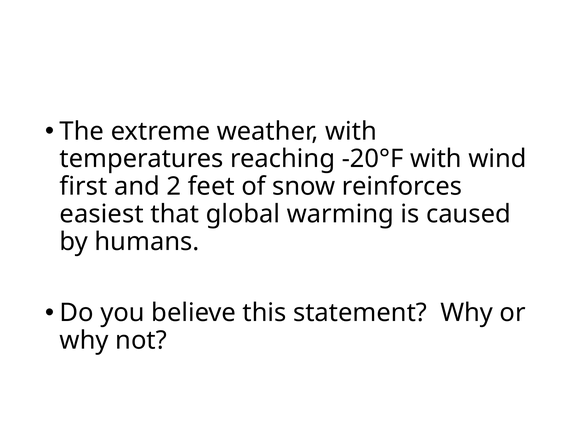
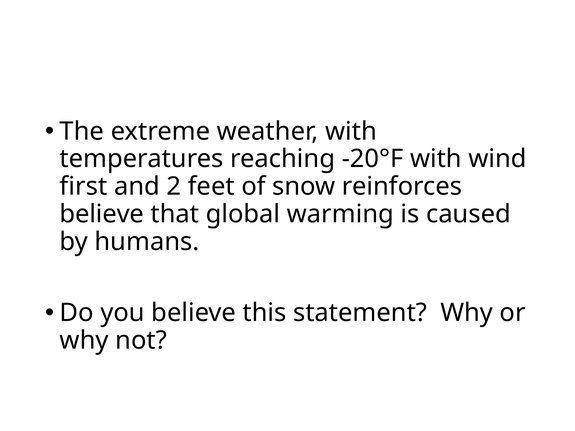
easiest at (102, 214): easiest -> believe
